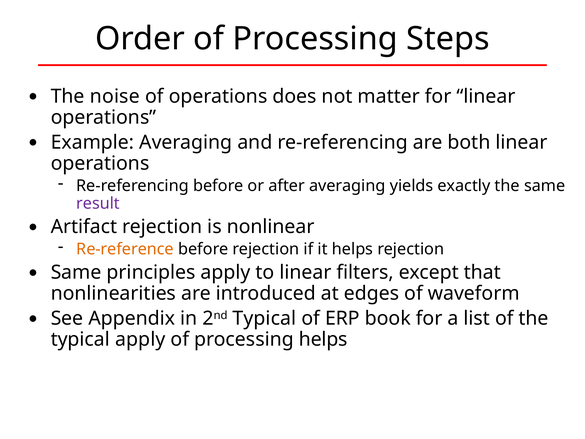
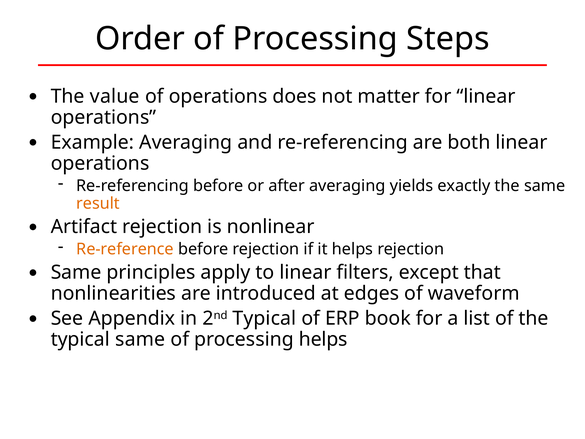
noise: noise -> value
result colour: purple -> orange
typical apply: apply -> same
